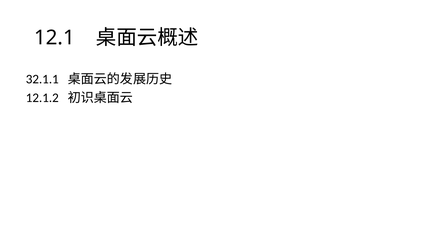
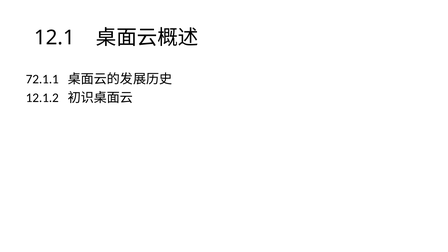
32.1.1: 32.1.1 -> 72.1.1
